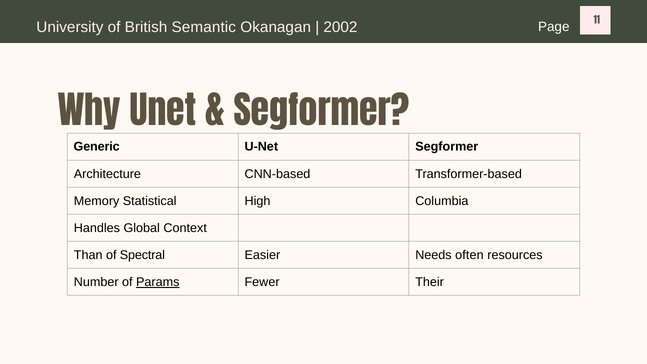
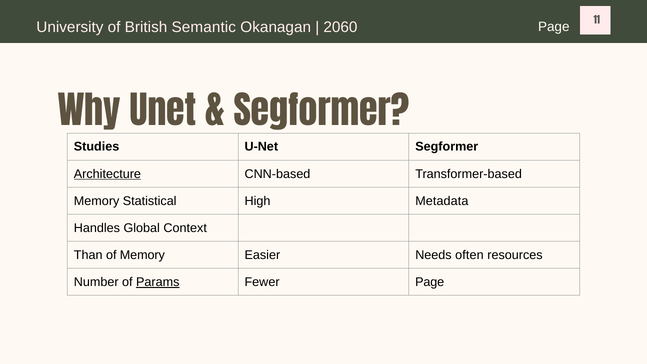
2002: 2002 -> 2060
Generic: Generic -> Studies
Architecture underline: none -> present
Columbia: Columbia -> Metadata
of Spectral: Spectral -> Memory
Fewer Their: Their -> Page
